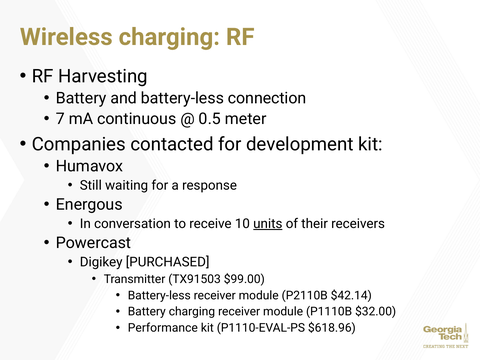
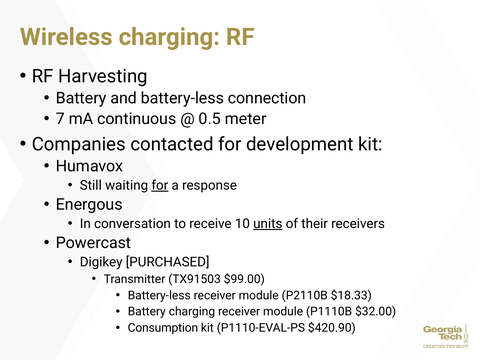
for at (160, 185) underline: none -> present
$42.14: $42.14 -> $18.33
Performance: Performance -> Consumption
$618.96: $618.96 -> $420.90
